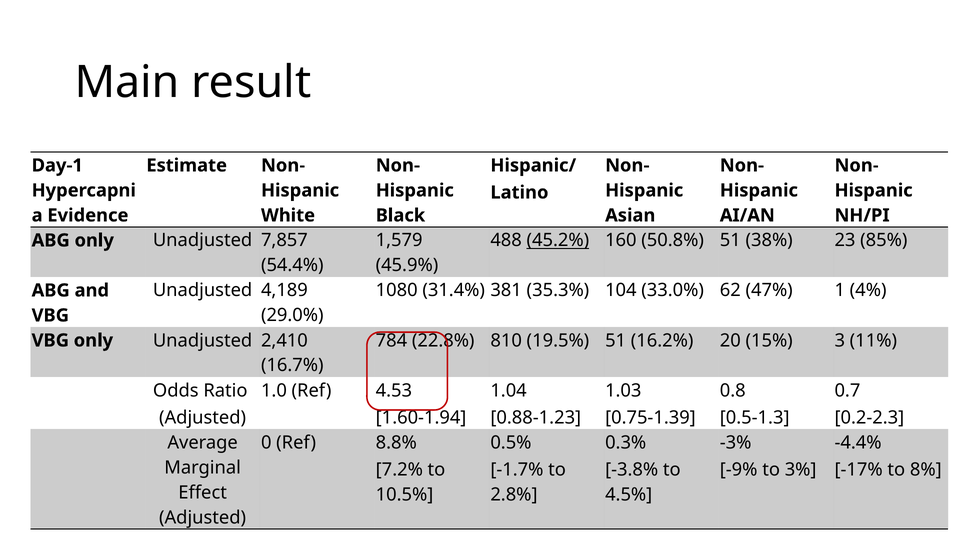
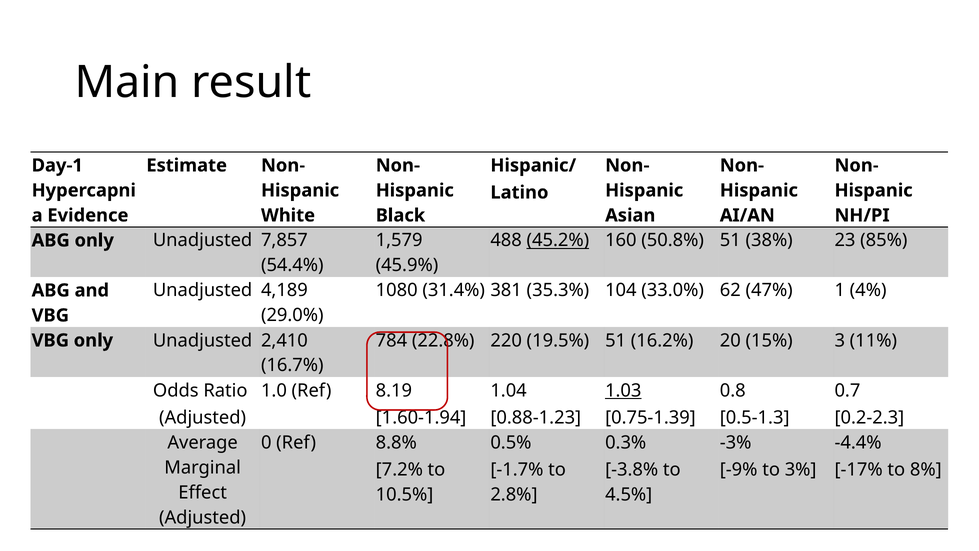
810: 810 -> 220
4.53: 4.53 -> 8.19
1.03 underline: none -> present
